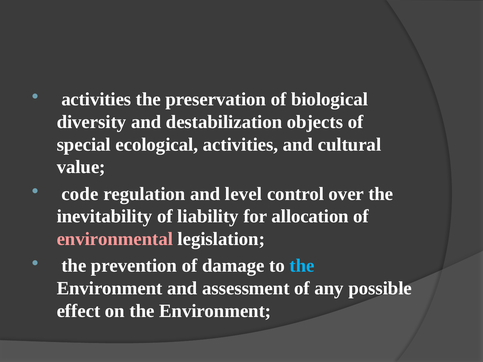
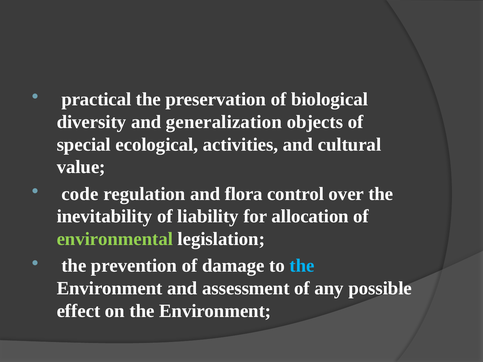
activities at (96, 99): activities -> practical
destabilization: destabilization -> generalization
level: level -> flora
environmental colour: pink -> light green
